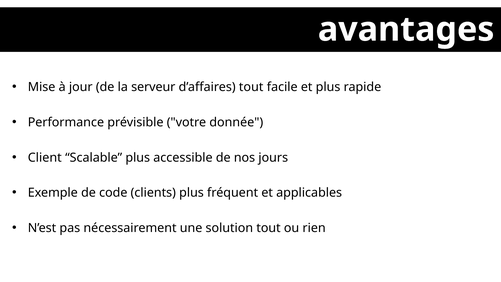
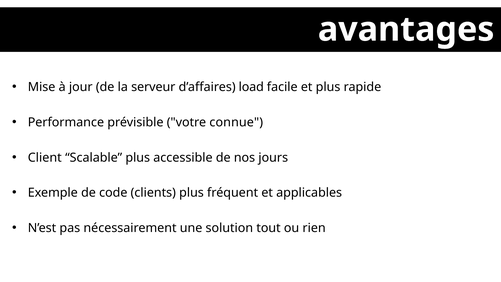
d’affaires tout: tout -> load
donnée: donnée -> connue
